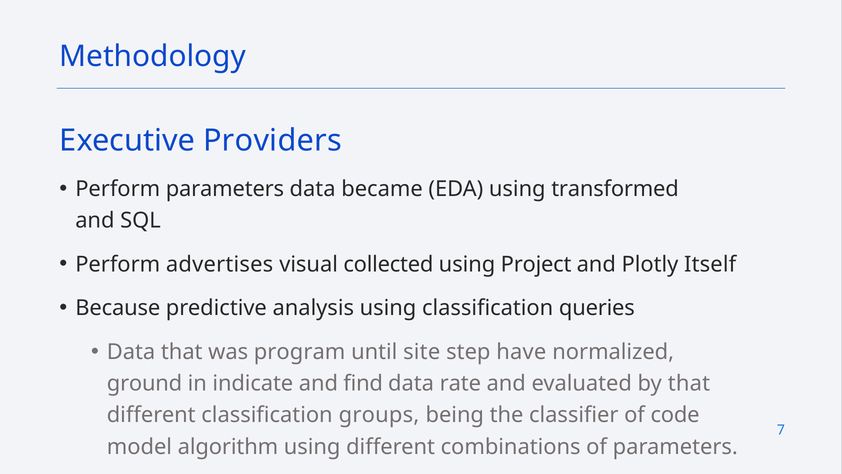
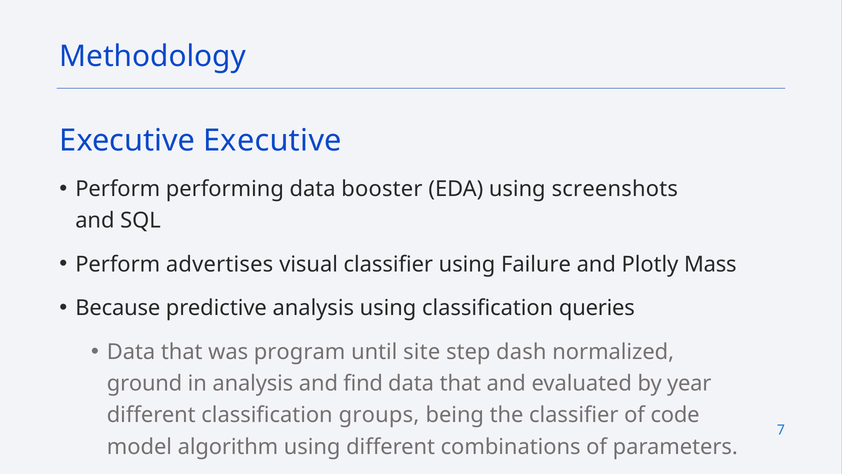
Executive Providers: Providers -> Executive
Perform parameters: parameters -> performing
became: became -> booster
transformed: transformed -> screenshots
visual collected: collected -> classifier
Project: Project -> Failure
Itself: Itself -> Mass
have: have -> dash
in indicate: indicate -> analysis
rate at (460, 383): rate -> that
by that: that -> year
